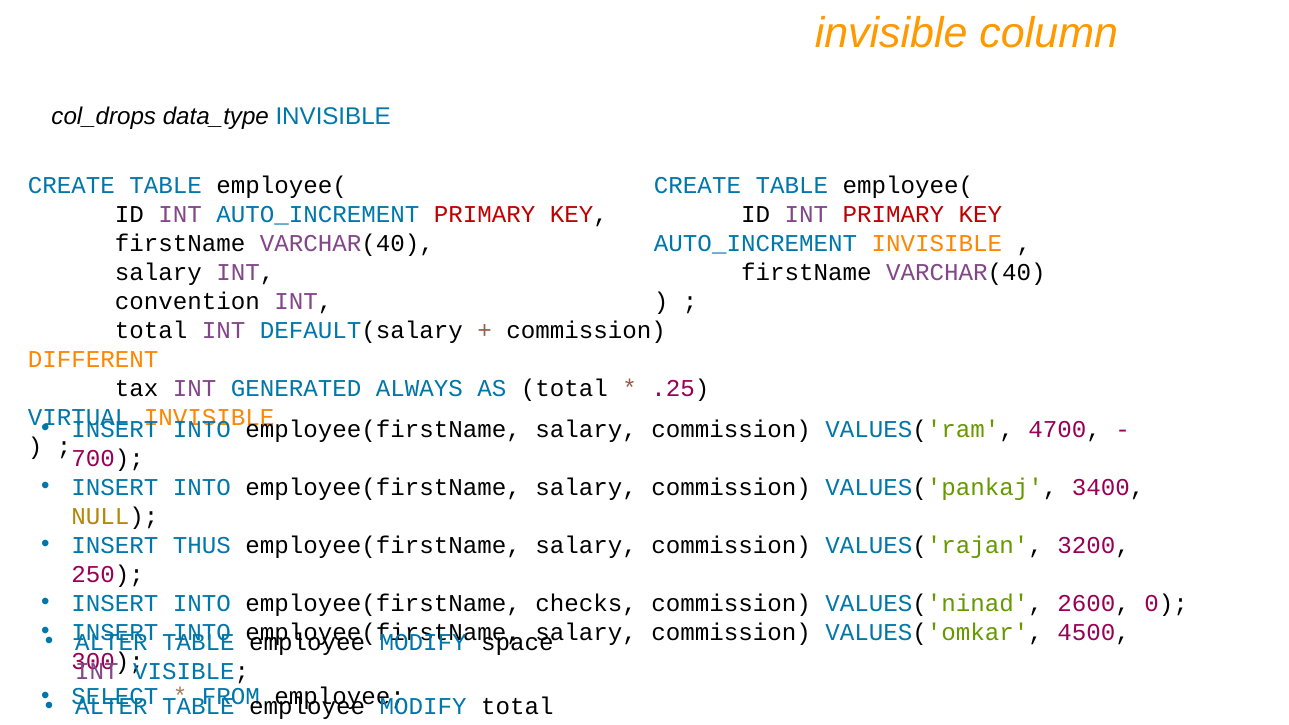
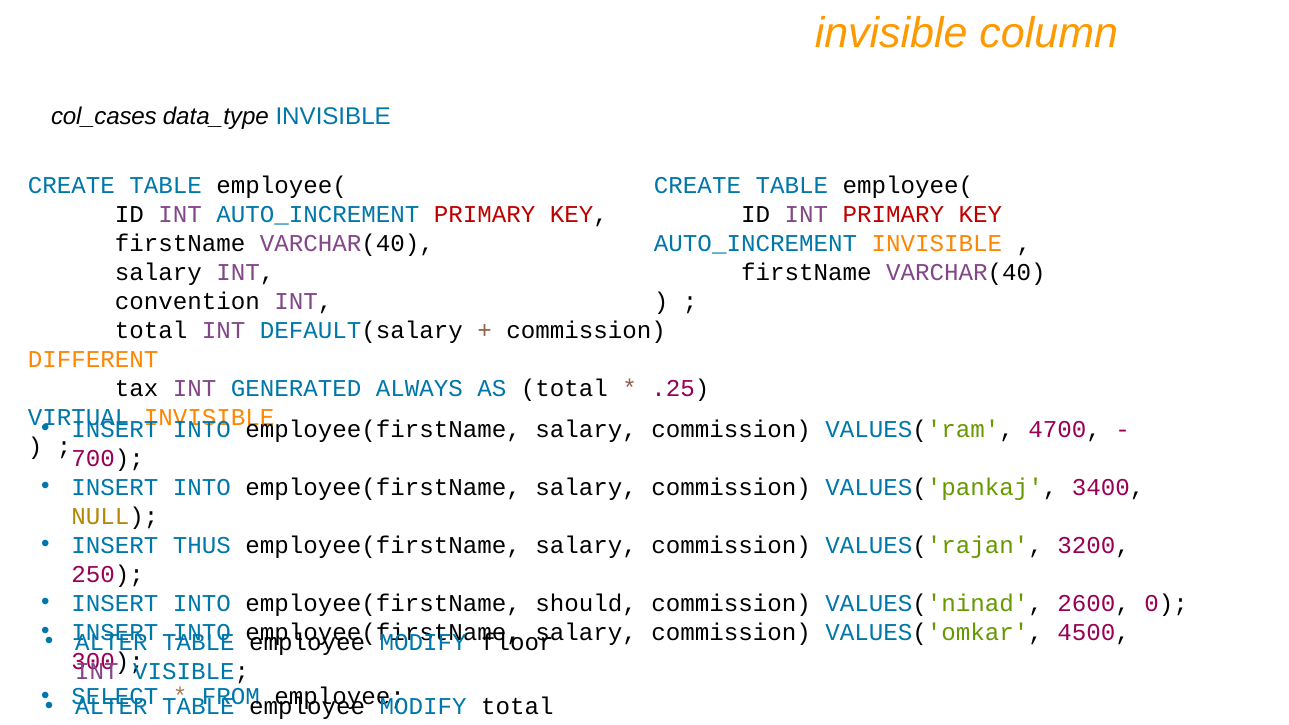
col_drops: col_drops -> col_cases
checks: checks -> should
space: space -> floor
